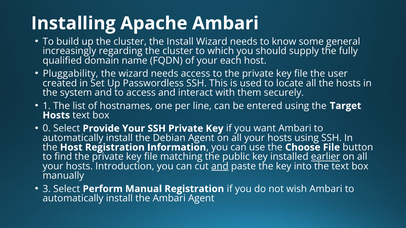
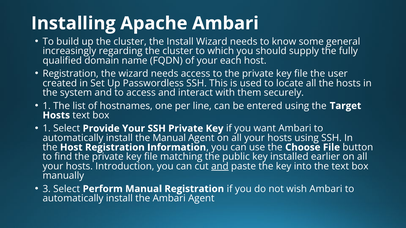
Pluggability at (71, 74): Pluggability -> Registration
0 at (47, 129): 0 -> 1
the Debian: Debian -> Manual
earlier underline: present -> none
